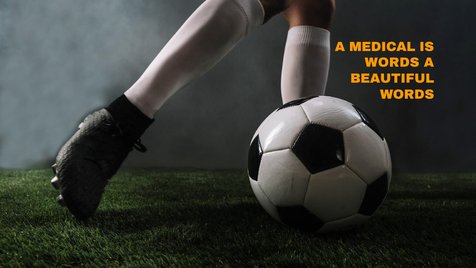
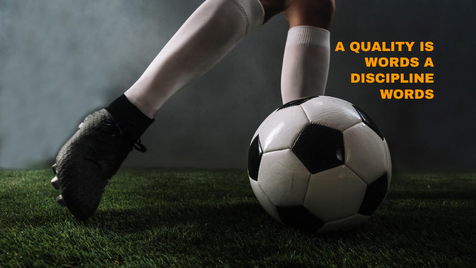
MEDICAL: MEDICAL -> QUALITY
BEAUTIFUL: BEAUTIFUL -> DISCIPLINE
